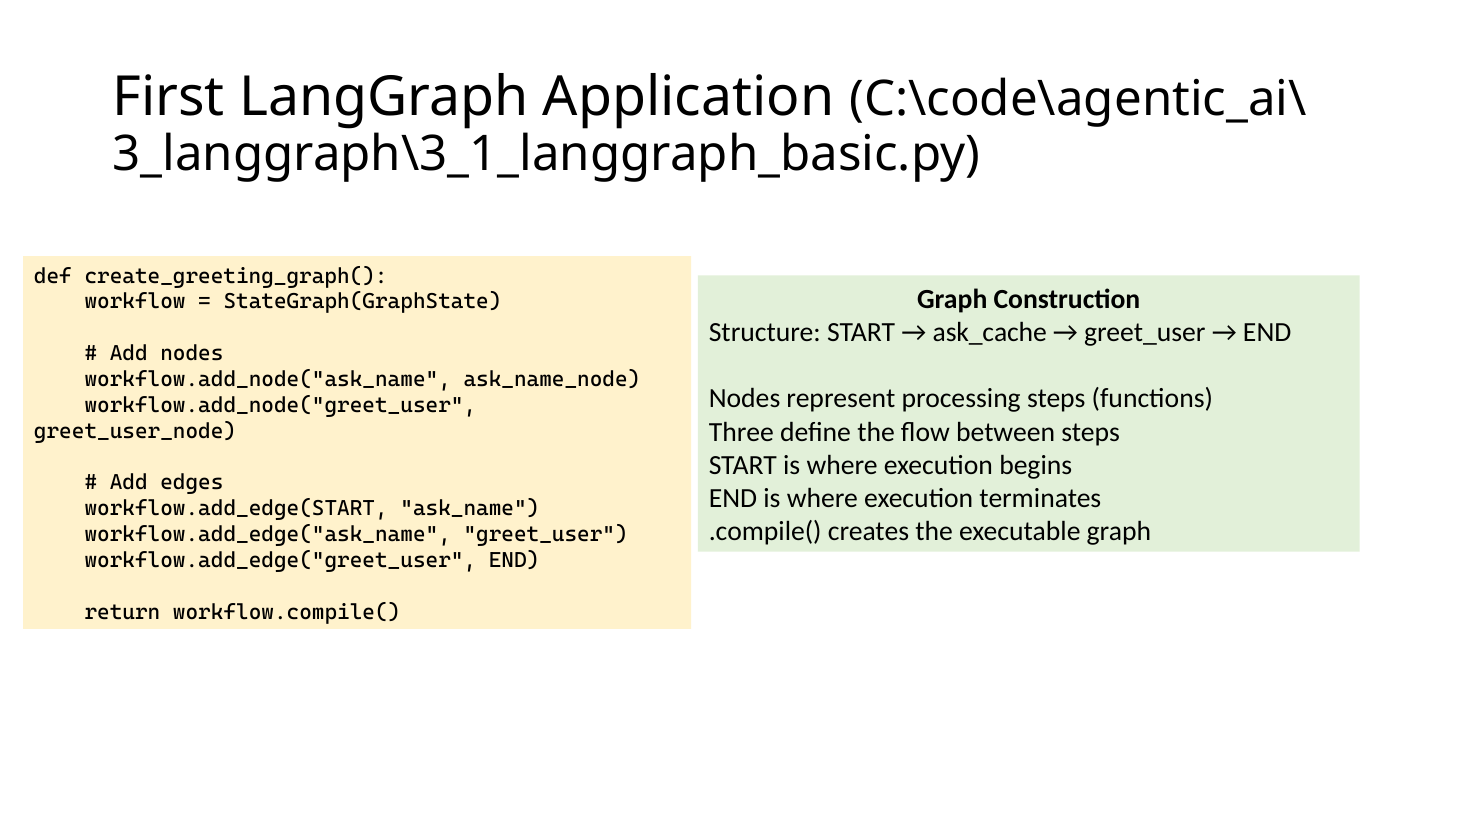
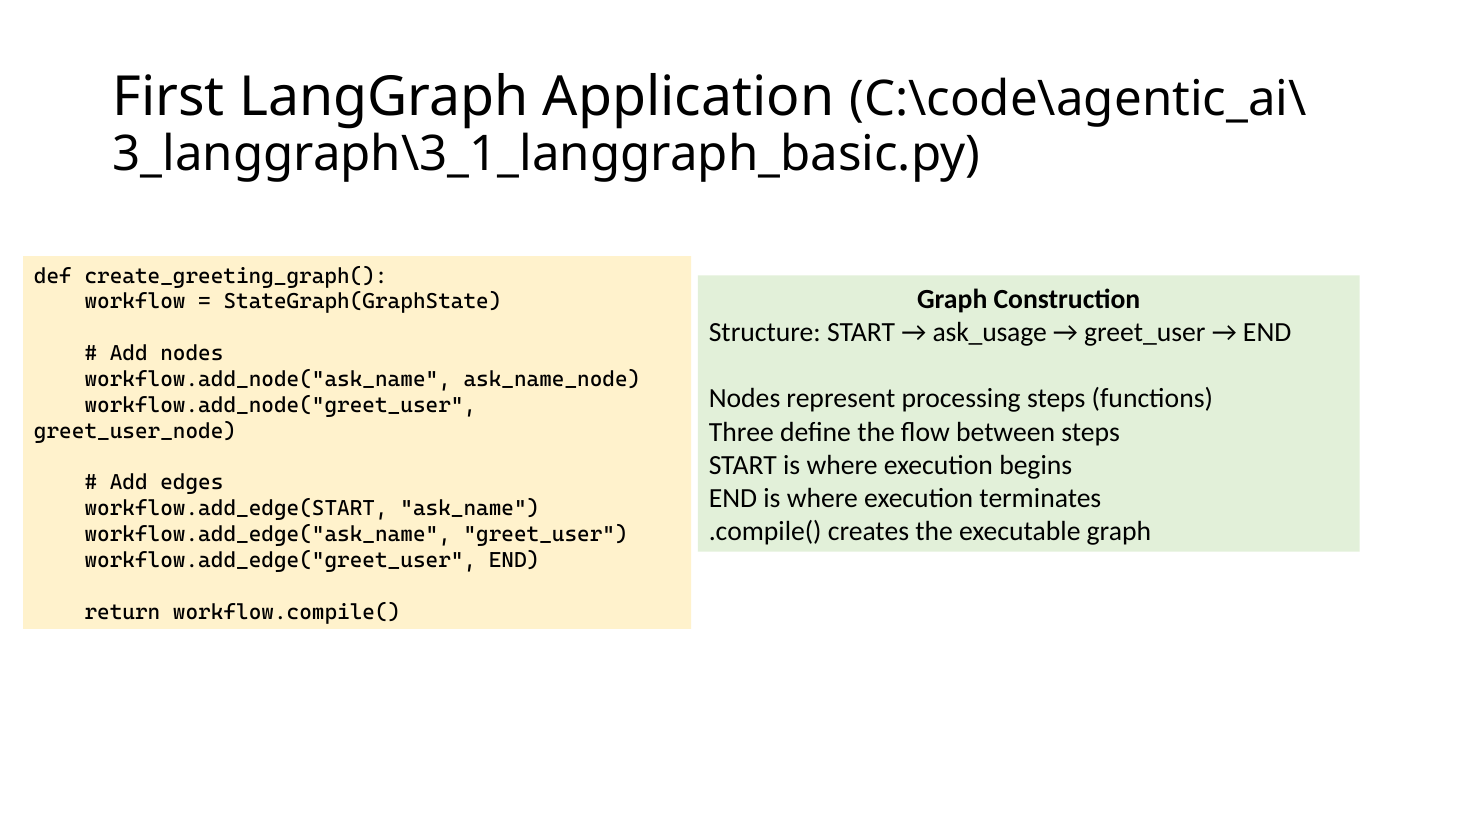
ask_cache: ask_cache -> ask_usage
